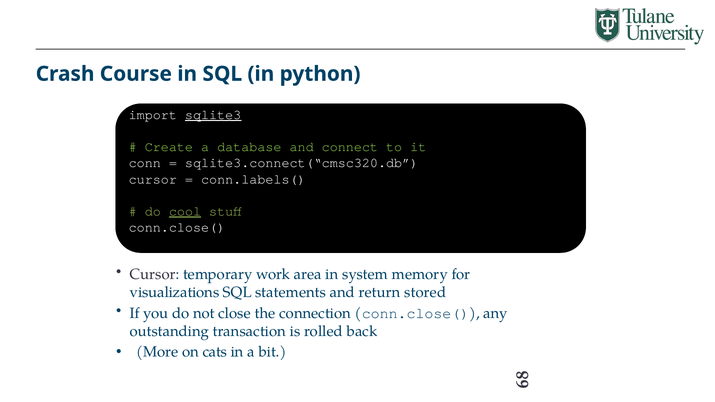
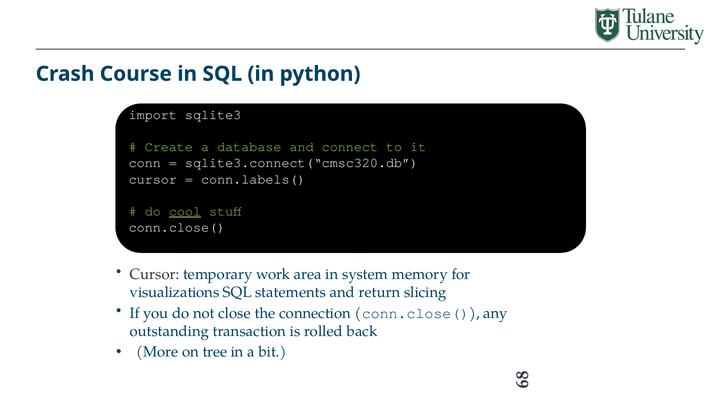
sqlite3 underline: present -> none
stored: stored -> slicing
cats: cats -> tree
